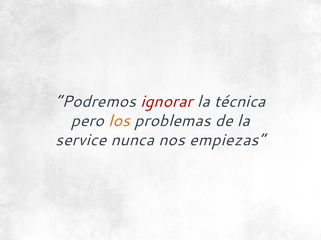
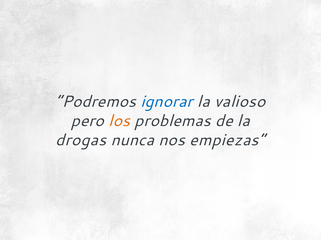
ignorar colour: red -> blue
técnica: técnica -> valioso
service: service -> drogas
